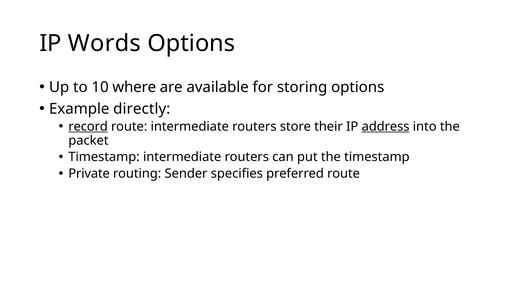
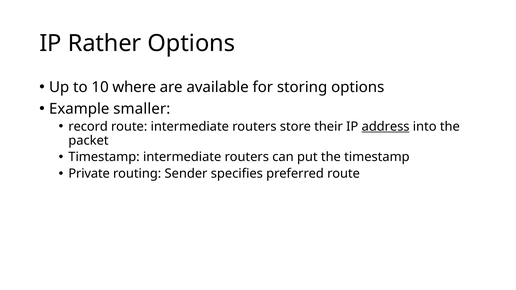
Words: Words -> Rather
directly: directly -> smaller
record underline: present -> none
